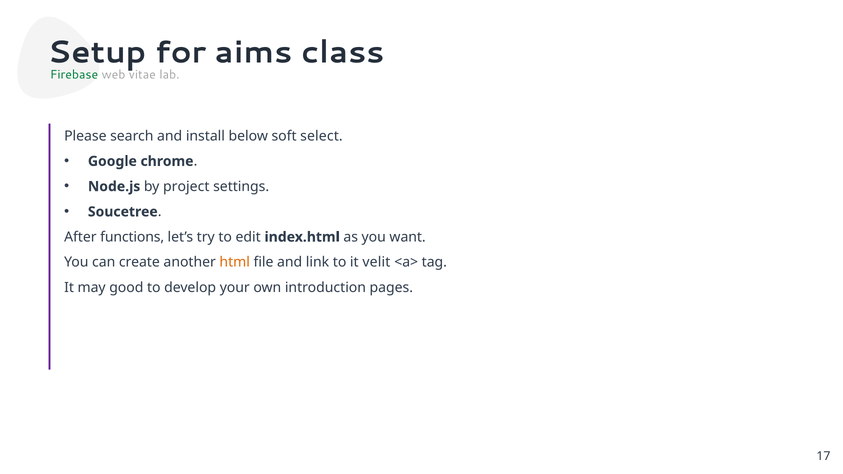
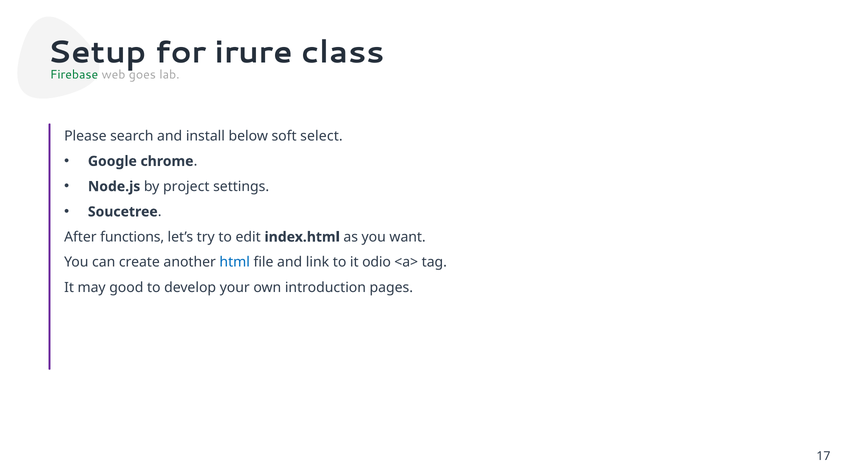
aims: aims -> irure
vitae: vitae -> goes
html colour: orange -> blue
velit: velit -> odio
